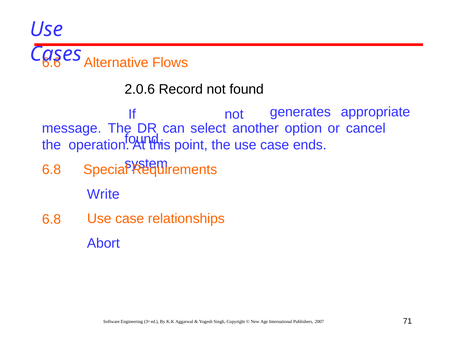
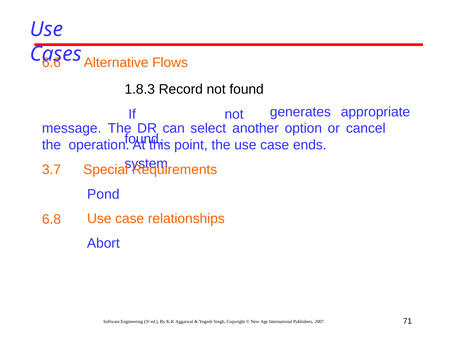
2.0.6: 2.0.6 -> 1.8.3
6.8 at (51, 169): 6.8 -> 3.7
Write: Write -> Pond
